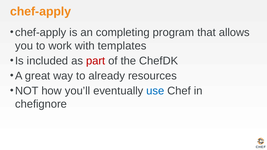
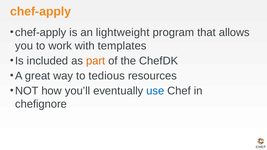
completing: completing -> lightweight
part colour: red -> orange
already: already -> tedious
